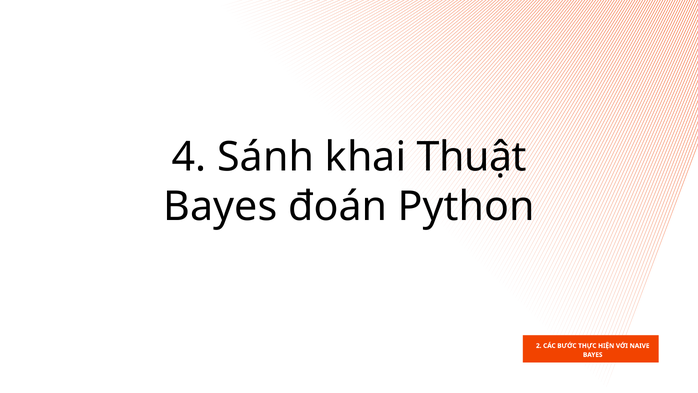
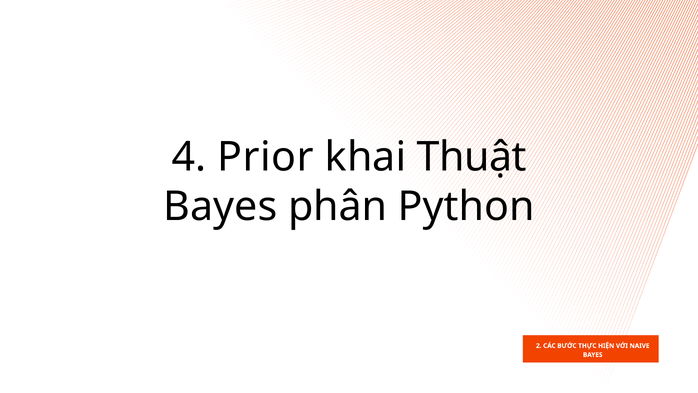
Sánh: Sánh -> Prior
đoán: đoán -> phân
